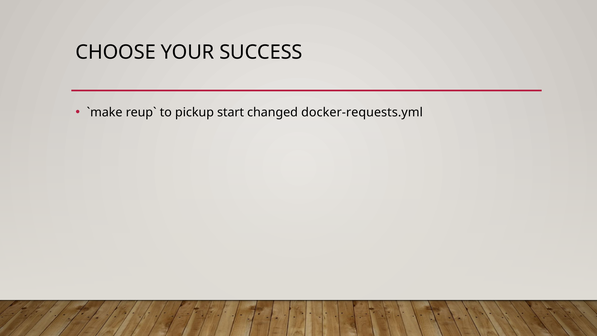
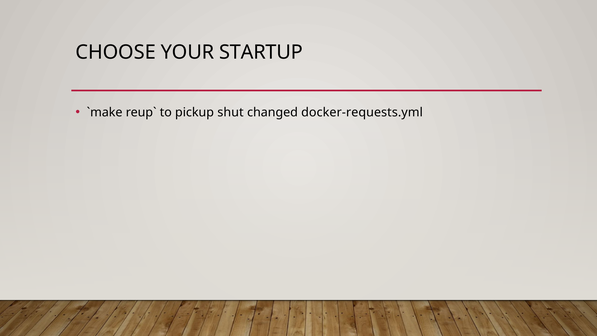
SUCCESS: SUCCESS -> STARTUP
start: start -> shut
